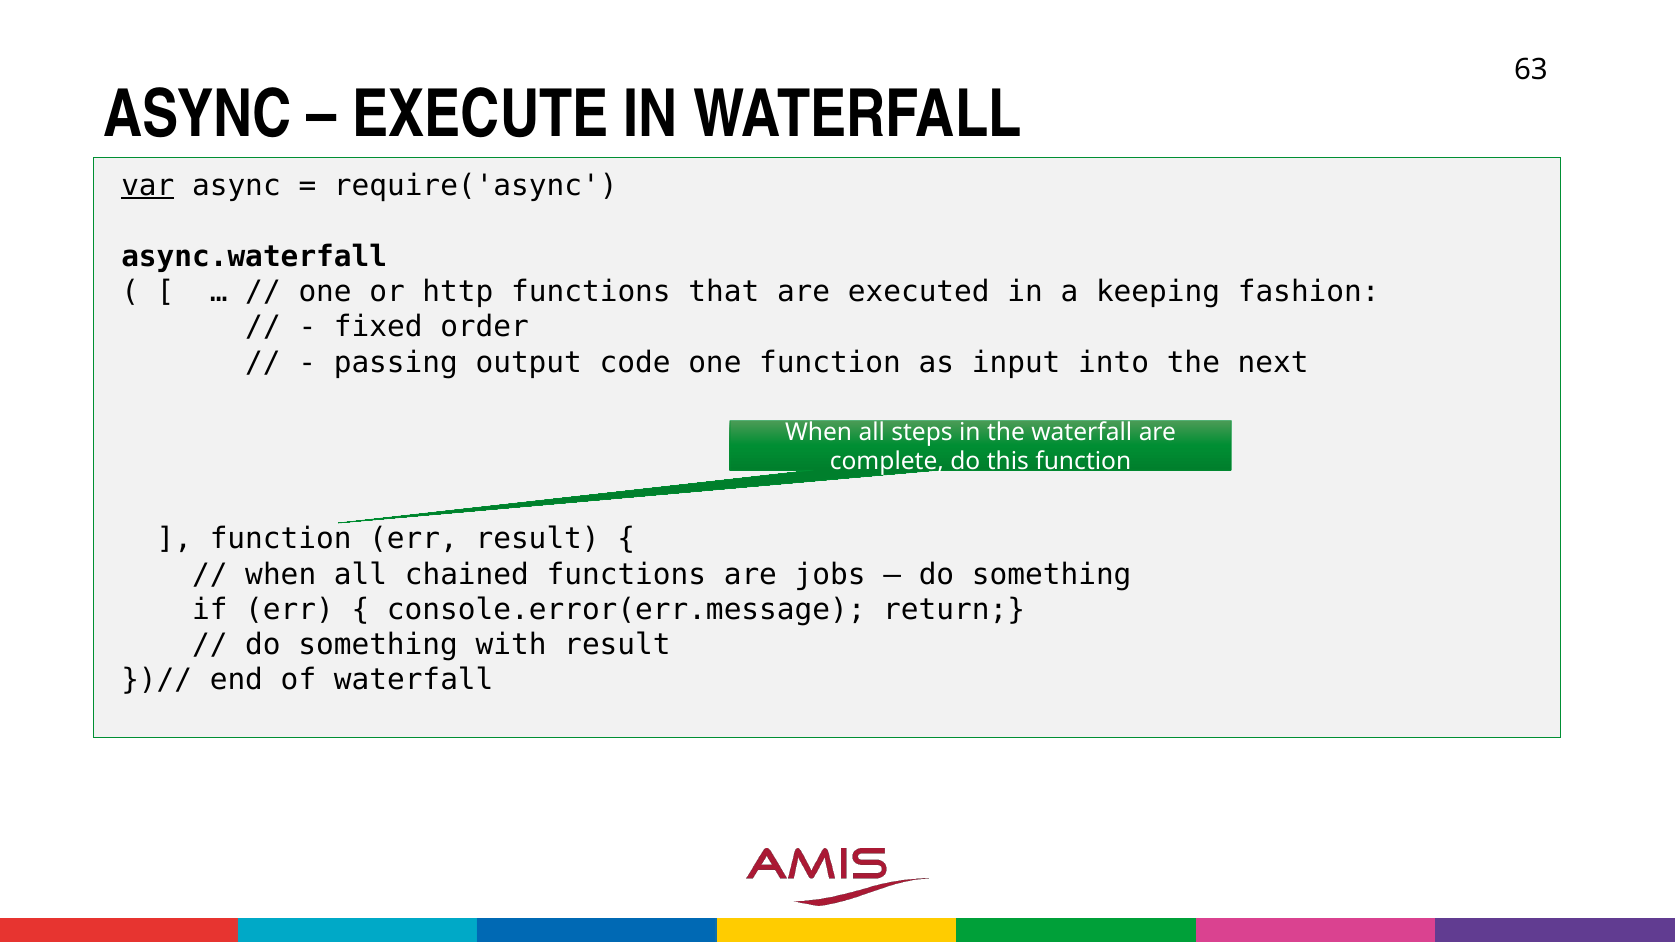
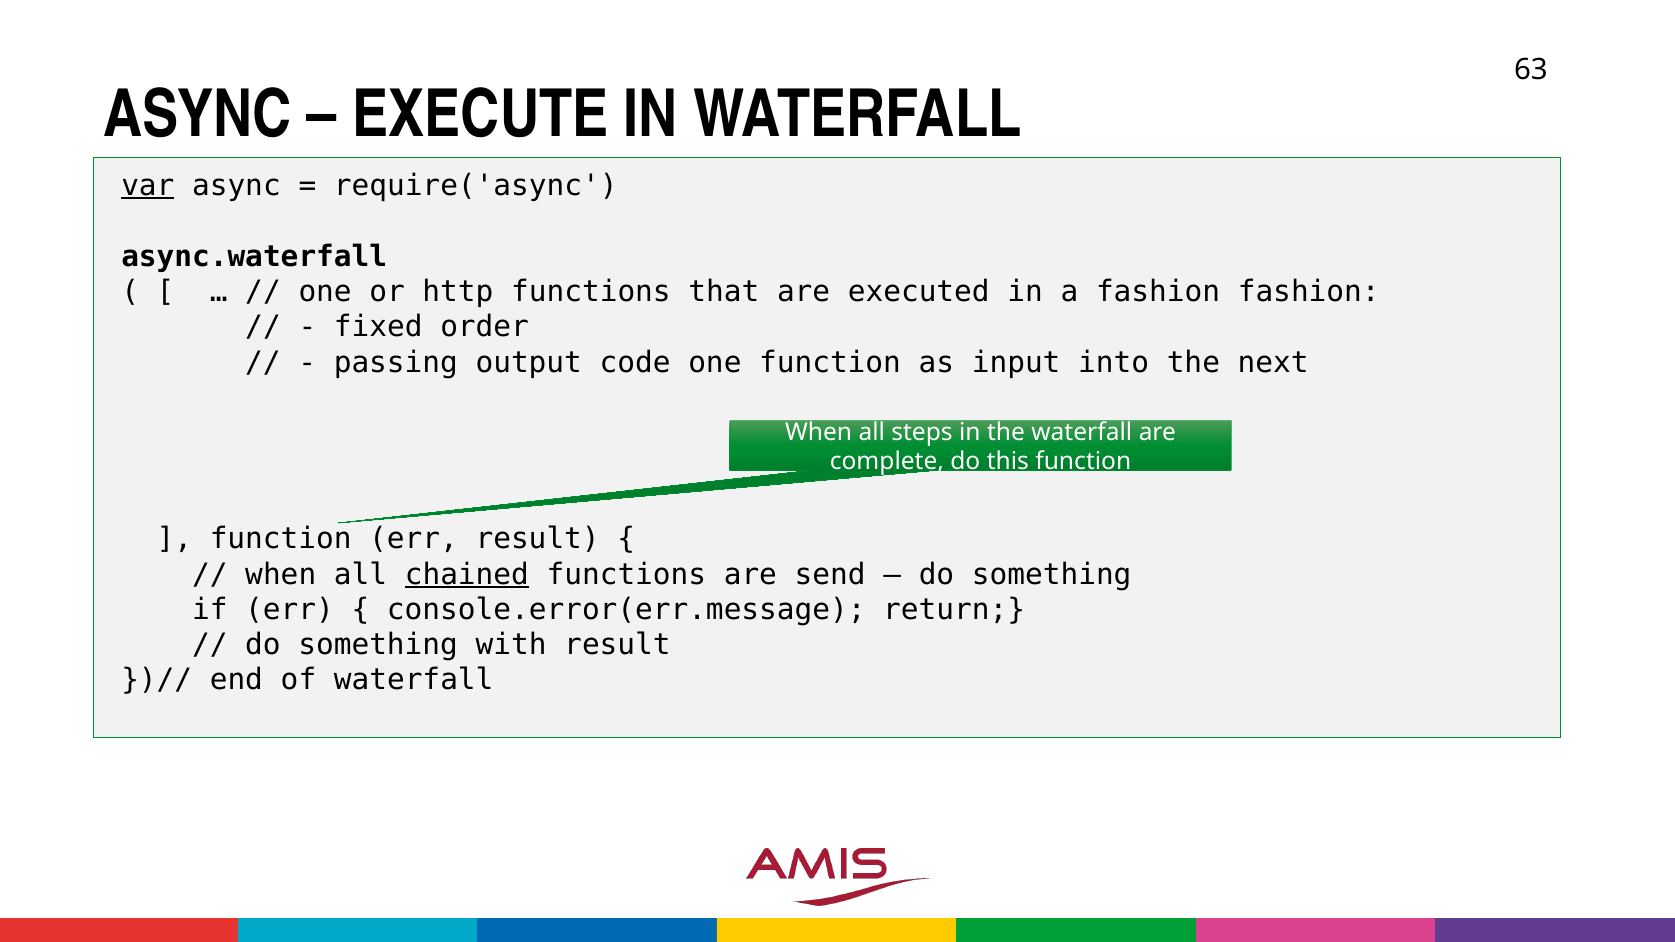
a keeping: keeping -> fashion
chained underline: none -> present
jobs: jobs -> send
